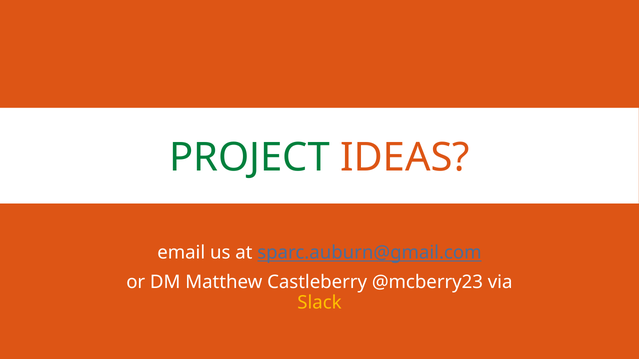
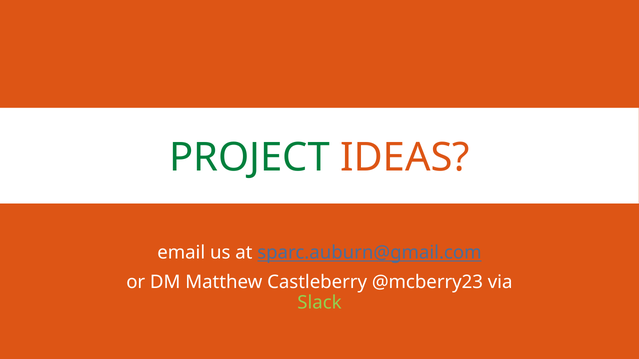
Slack colour: yellow -> light green
